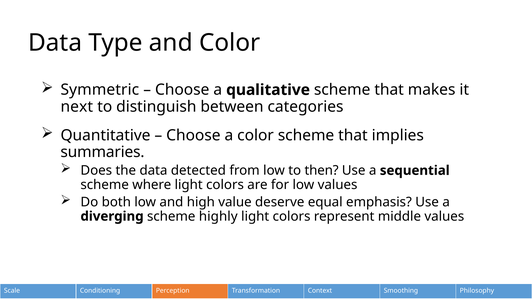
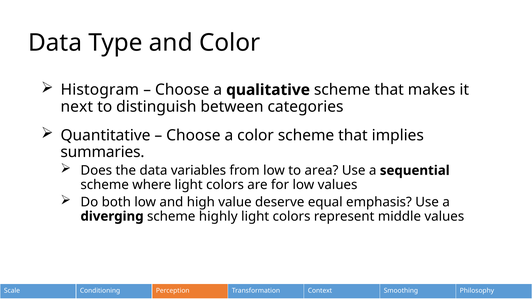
Symmetric: Symmetric -> Histogram
detected: detected -> variables
then: then -> area
